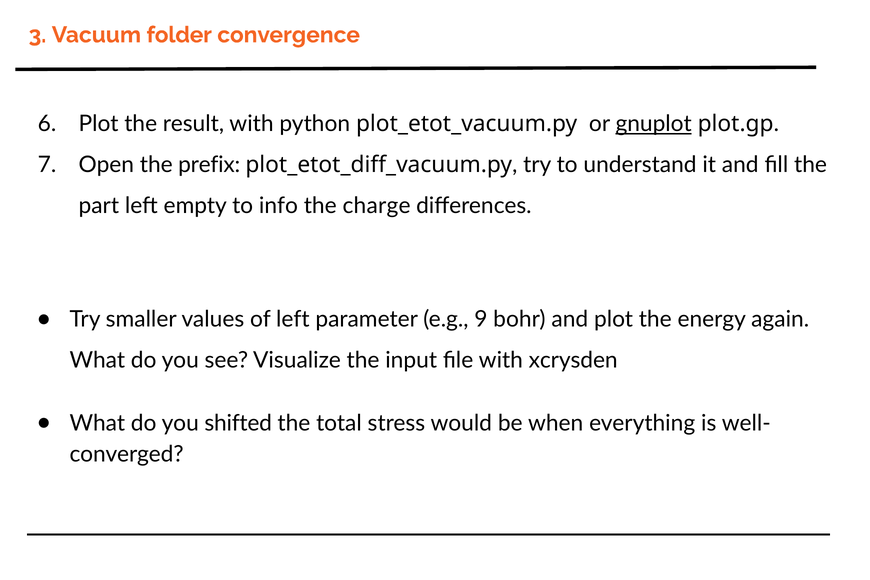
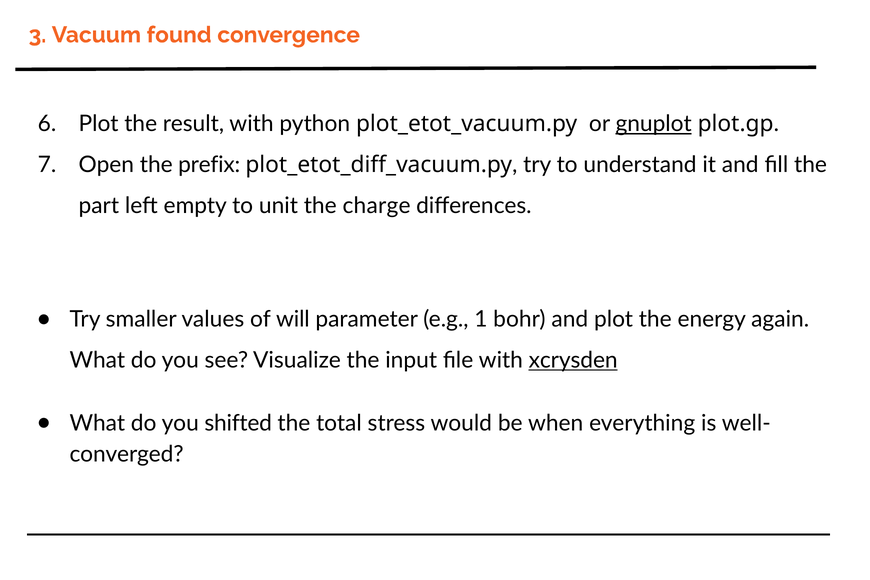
folder: folder -> found
info: info -> unit
of left: left -> will
9: 9 -> 1
xcrysden underline: none -> present
